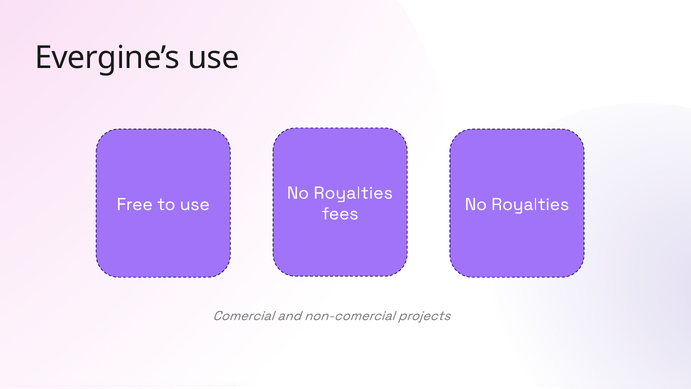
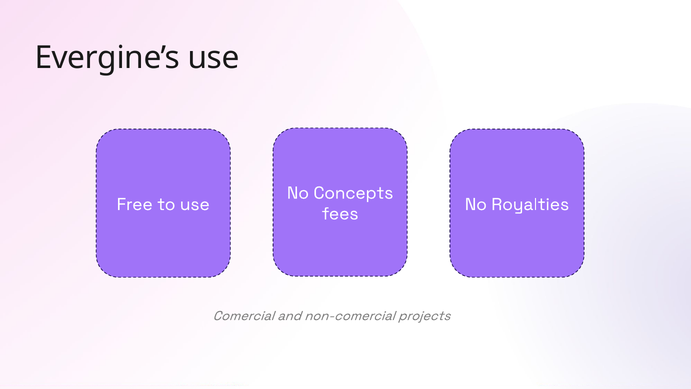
Royalties at (353, 193): Royalties -> Concepts
